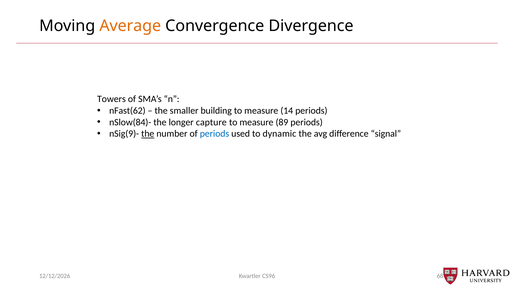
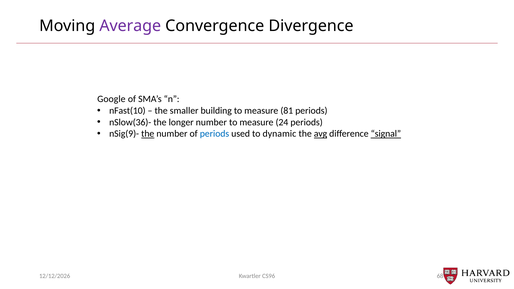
Average colour: orange -> purple
Towers: Towers -> Google
nFast(62: nFast(62 -> nFast(10
14: 14 -> 81
nSlow(84)-: nSlow(84)- -> nSlow(36)-
longer capture: capture -> number
89: 89 -> 24
avg underline: none -> present
signal underline: none -> present
